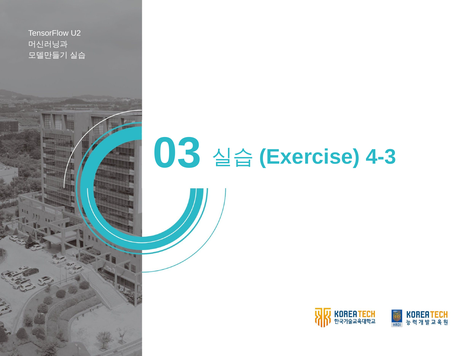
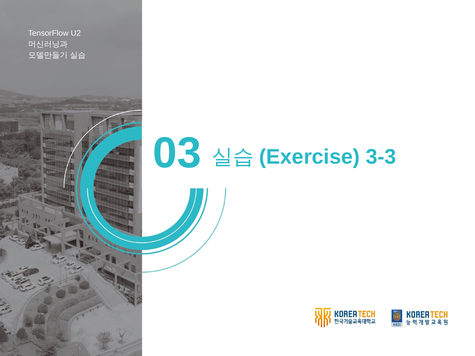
4-3: 4-3 -> 3-3
